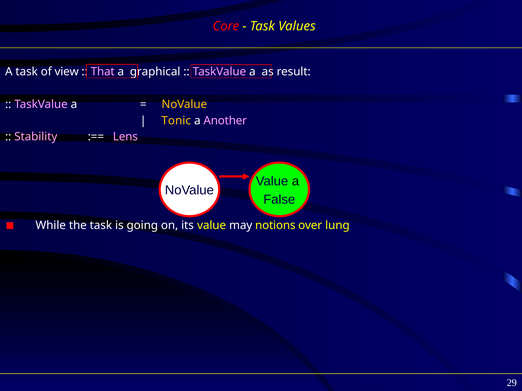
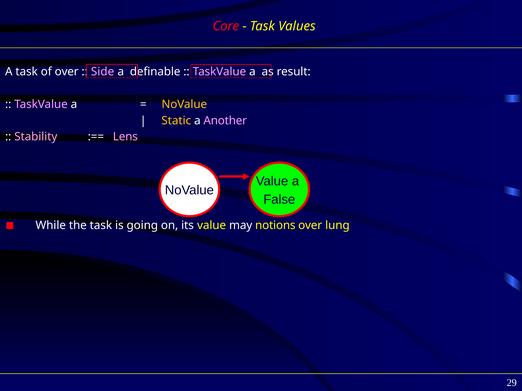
of view: view -> over
That: That -> Side
graphical: graphical -> definable
Tonic: Tonic -> Static
